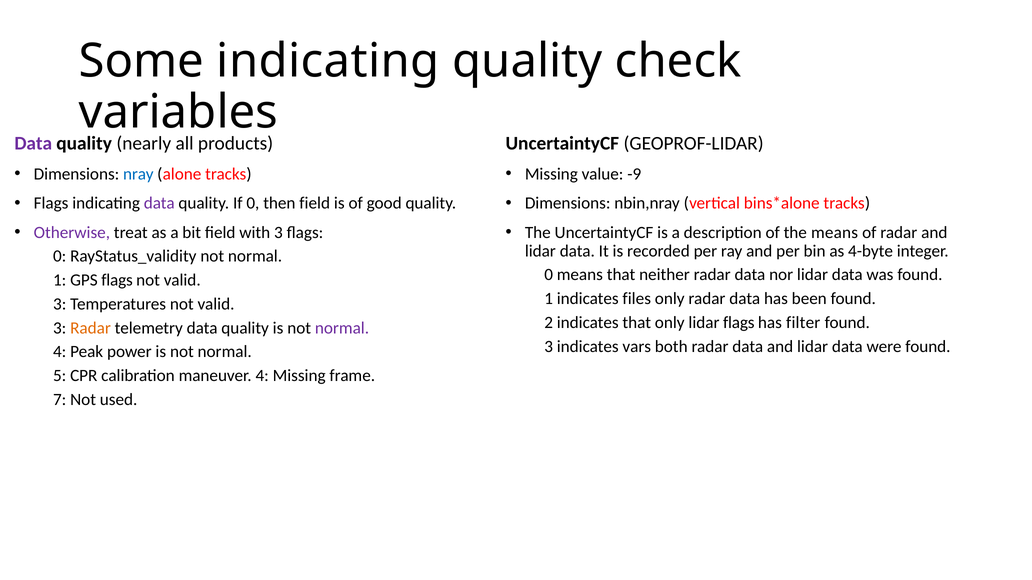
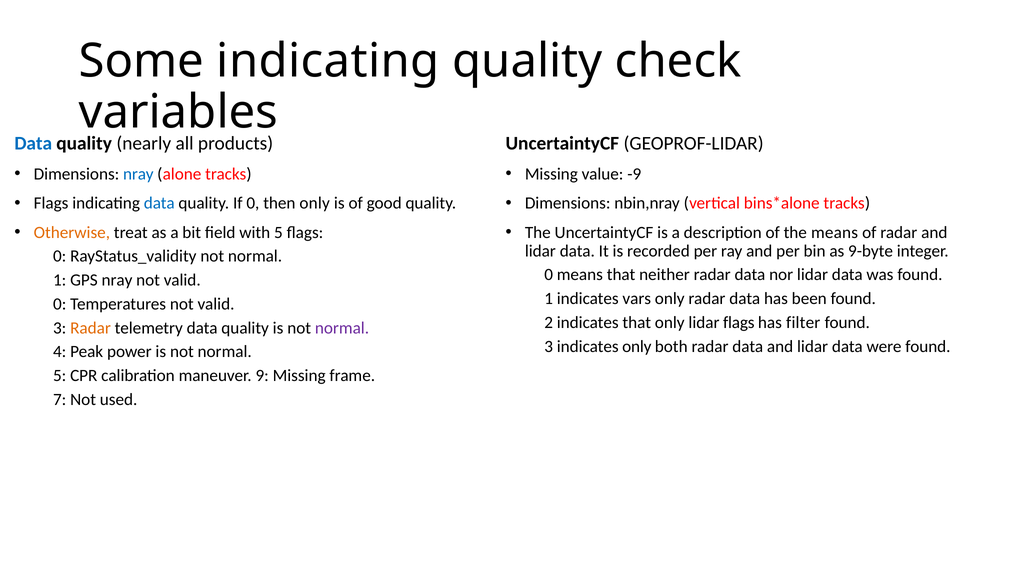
Data at (33, 144) colour: purple -> blue
data at (159, 203) colour: purple -> blue
then field: field -> only
Otherwise colour: purple -> orange
with 3: 3 -> 5
4-byte: 4-byte -> 9-byte
GPS flags: flags -> nray
files: files -> vars
3 at (60, 304): 3 -> 0
indicates vars: vars -> only
maneuver 4: 4 -> 9
